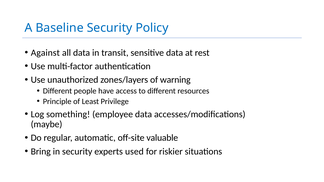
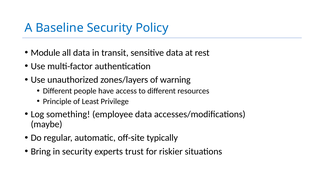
Against: Against -> Module
valuable: valuable -> typically
used: used -> trust
